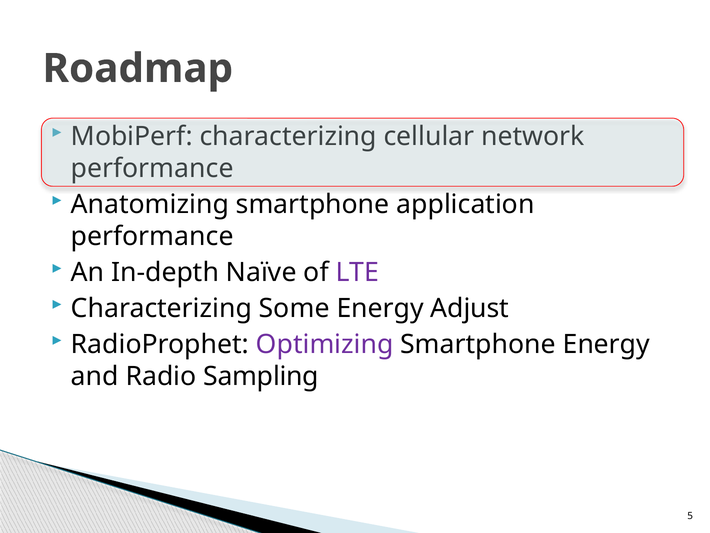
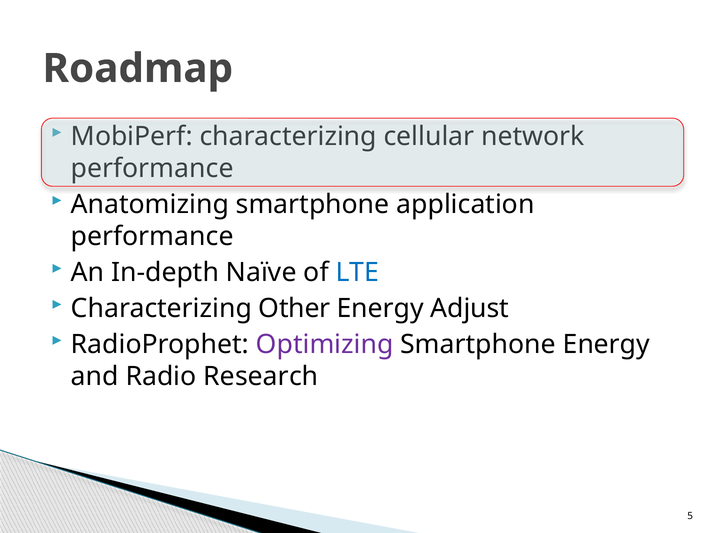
LTE colour: purple -> blue
Some: Some -> Other
Sampling: Sampling -> Research
